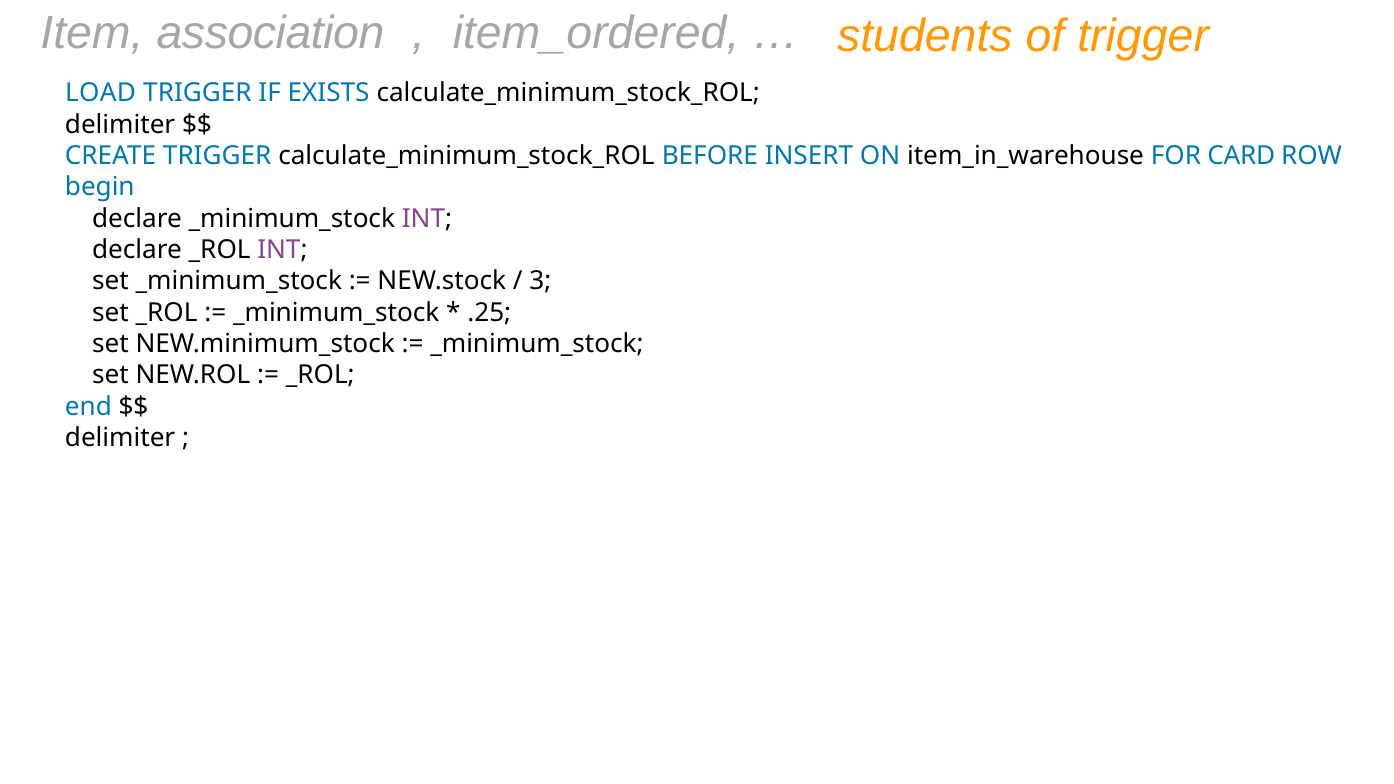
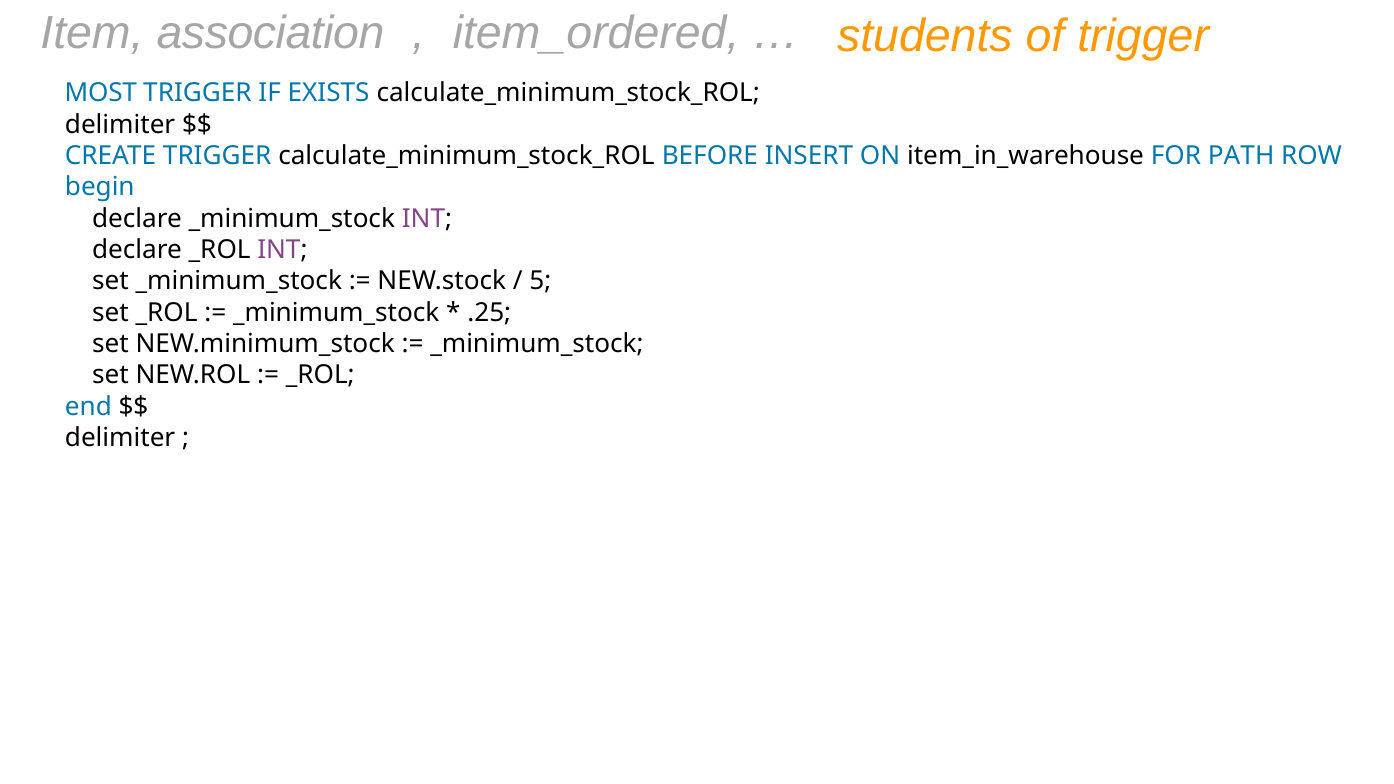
LOAD: LOAD -> MOST
CARD: CARD -> PATH
3: 3 -> 5
